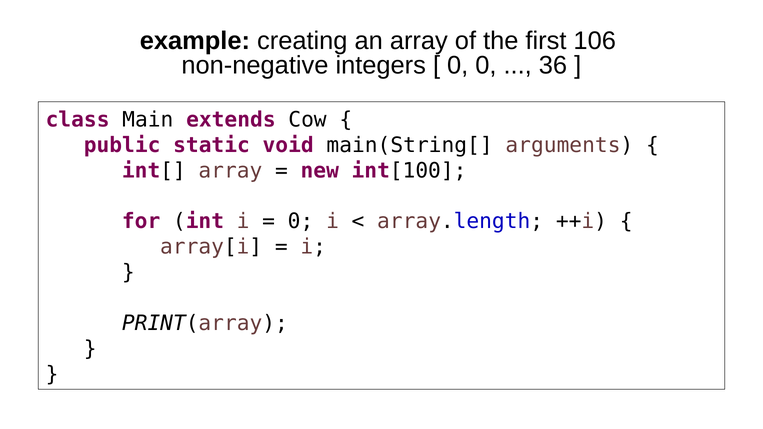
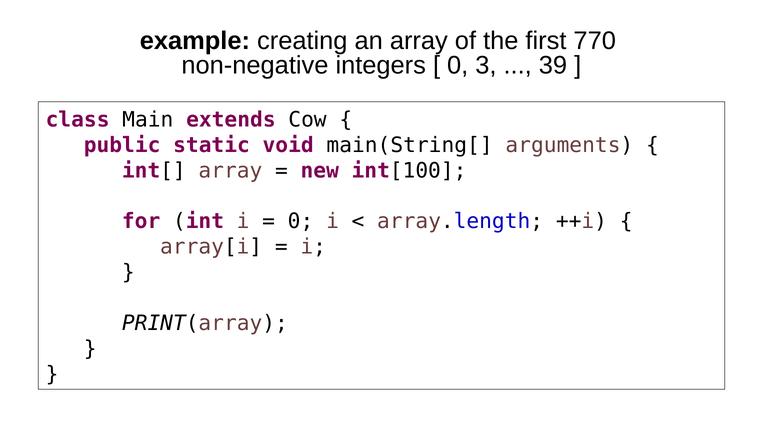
106: 106 -> 770
0 0: 0 -> 3
36: 36 -> 39
